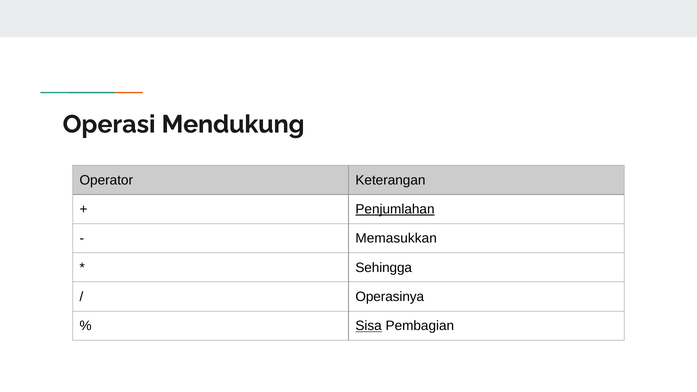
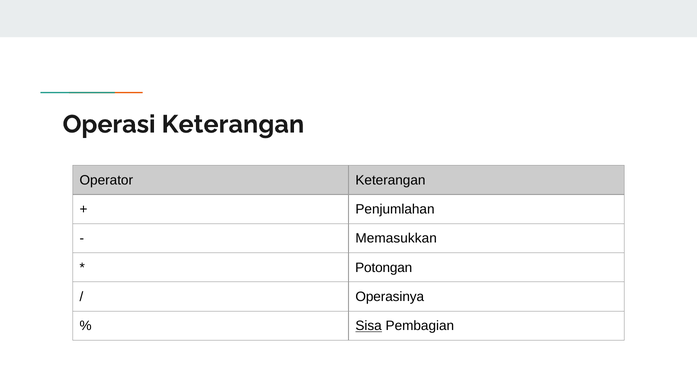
Operasi Mendukung: Mendukung -> Keterangan
Penjumlahan underline: present -> none
Sehingga: Sehingga -> Potongan
